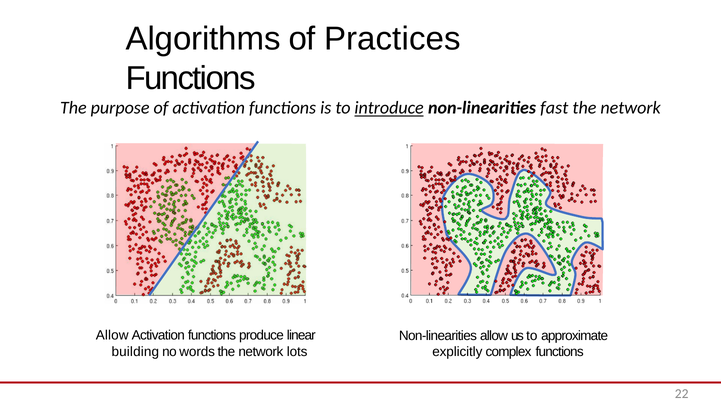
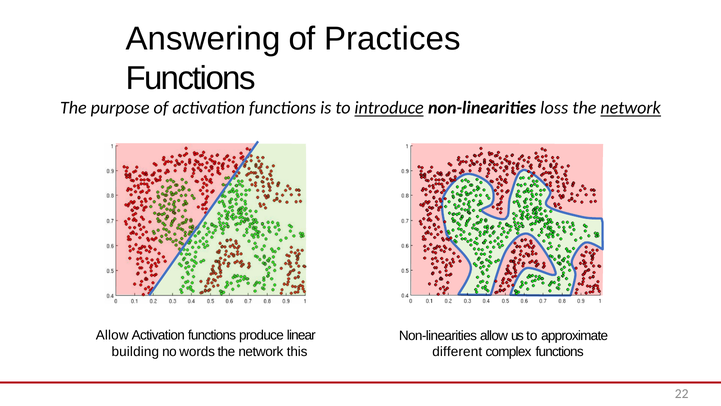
Algorithms: Algorithms -> Answering
fast: fast -> loss
network at (631, 108) underline: none -> present
lots: lots -> this
explicitly: explicitly -> different
